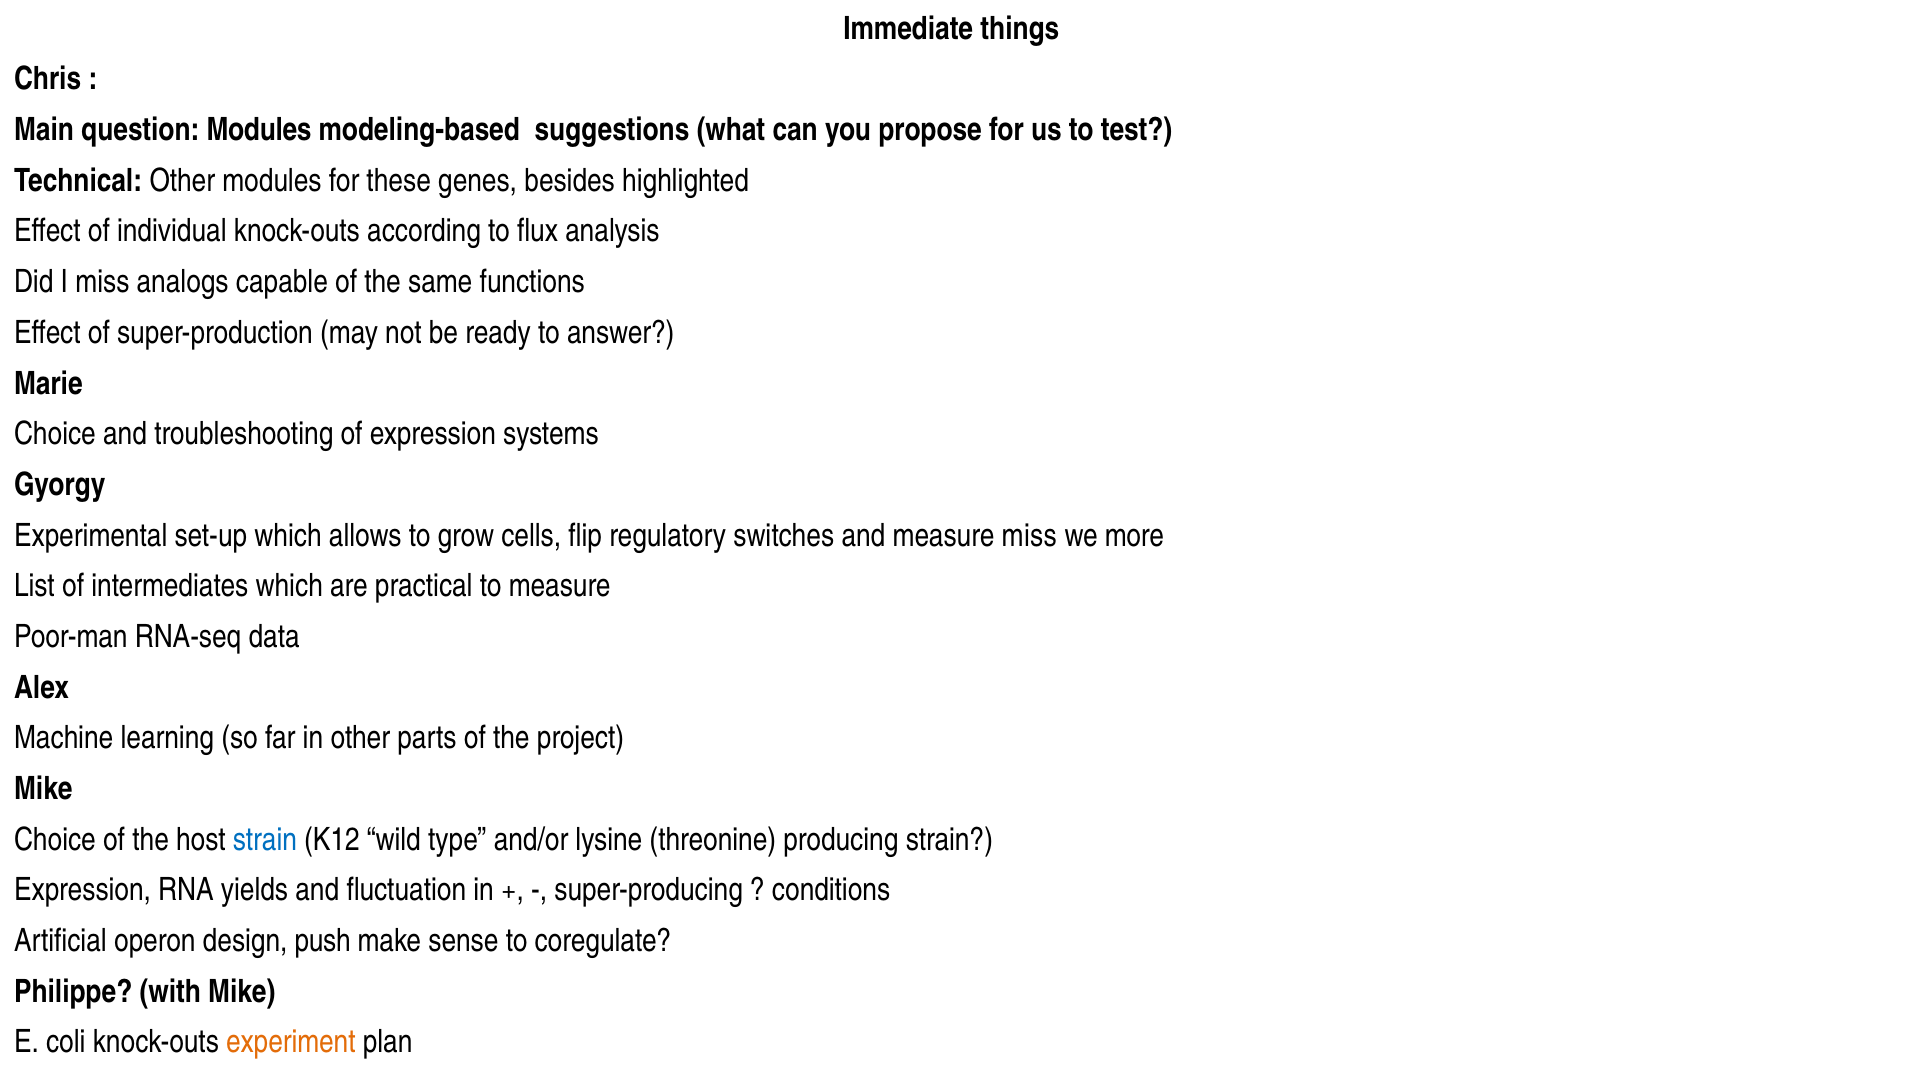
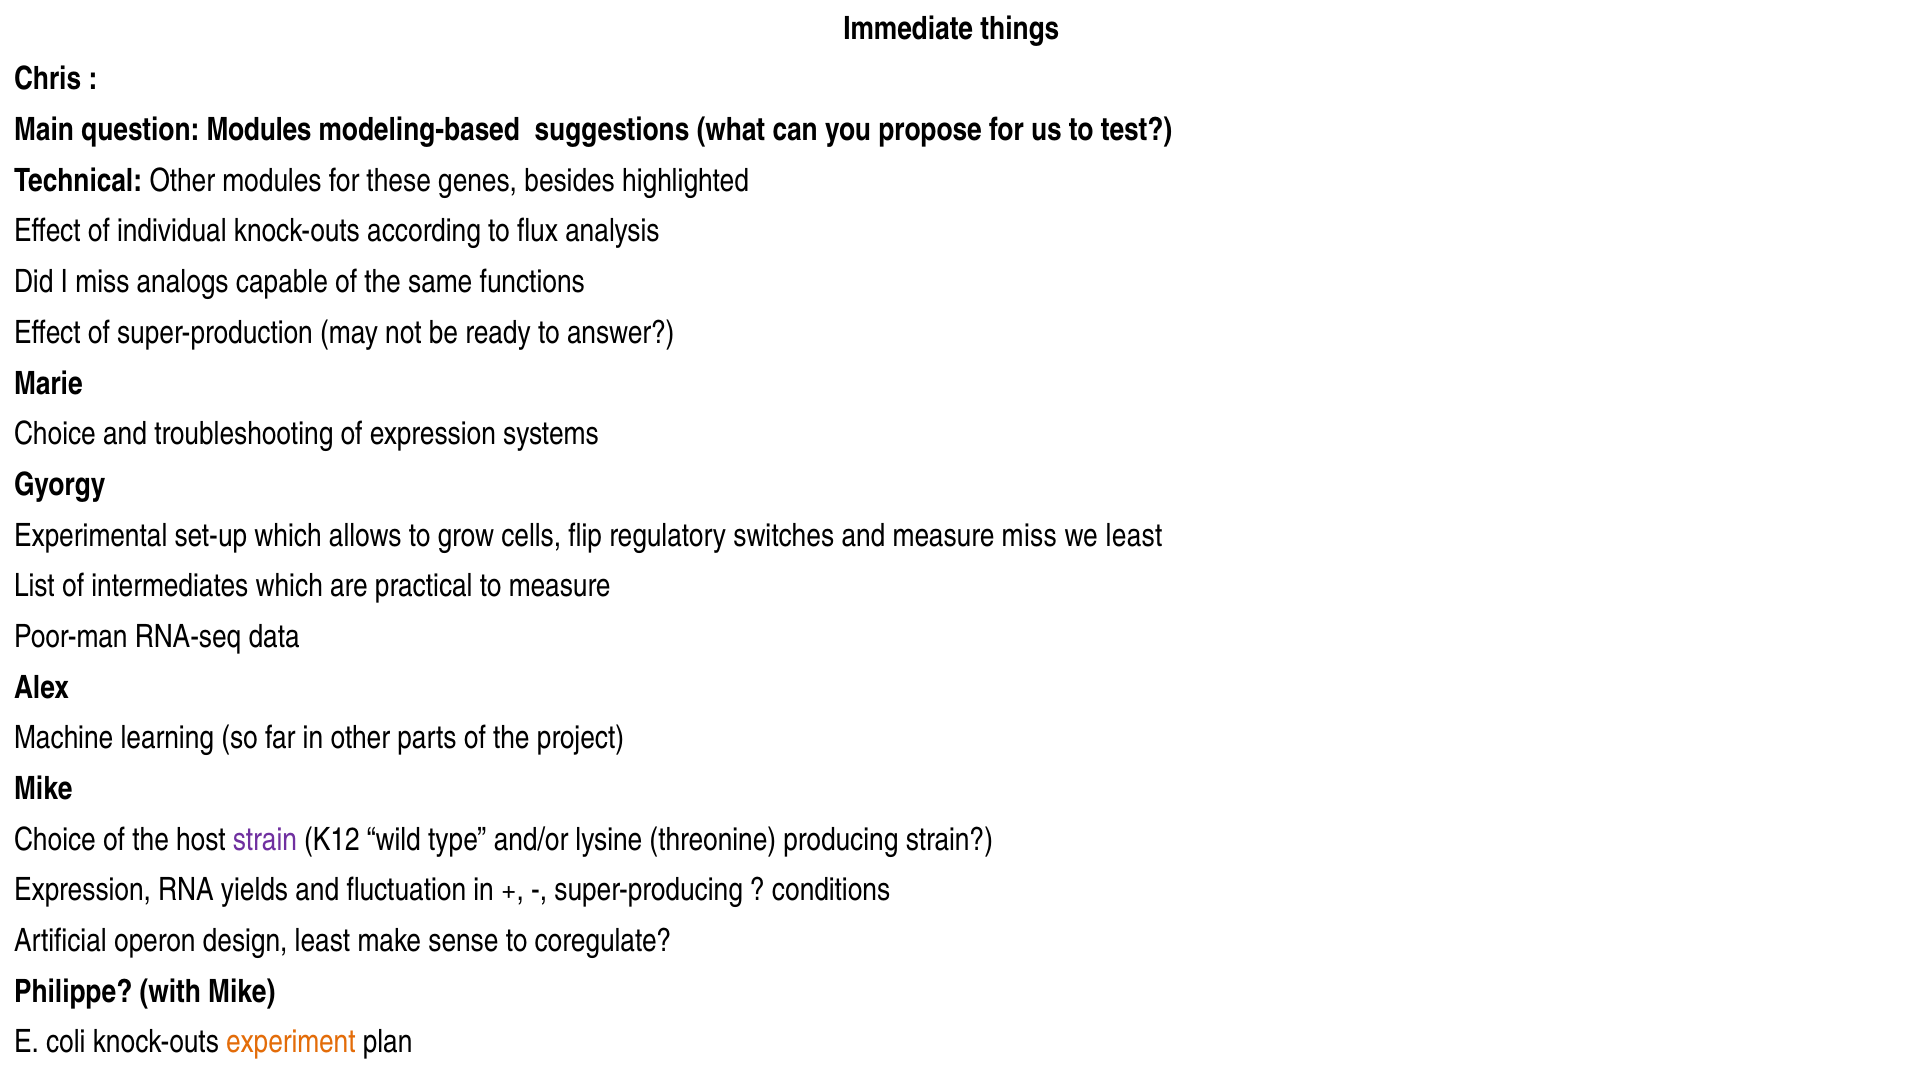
we more: more -> least
strain at (265, 839) colour: blue -> purple
design push: push -> least
